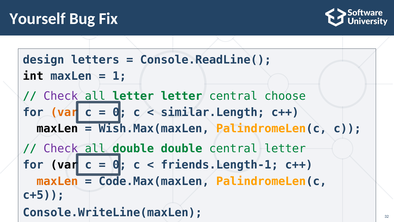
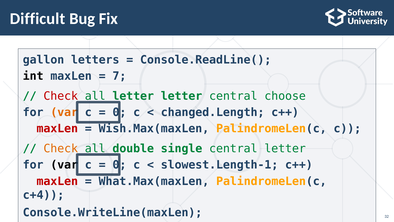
Yourself: Yourself -> Difficult
design: design -> gallon
1: 1 -> 7
Check at (61, 96) colour: purple -> red
similar.Length: similar.Length -> changed.Length
maxLen at (57, 128) colour: black -> red
Check at (61, 148) colour: purple -> orange
double double: double -> single
friends.Length-1: friends.Length-1 -> slowest.Length-1
maxLen at (57, 181) colour: orange -> red
Code.Max(maxLen: Code.Max(maxLen -> What.Max(maxLen
c+5: c+5 -> c+4
